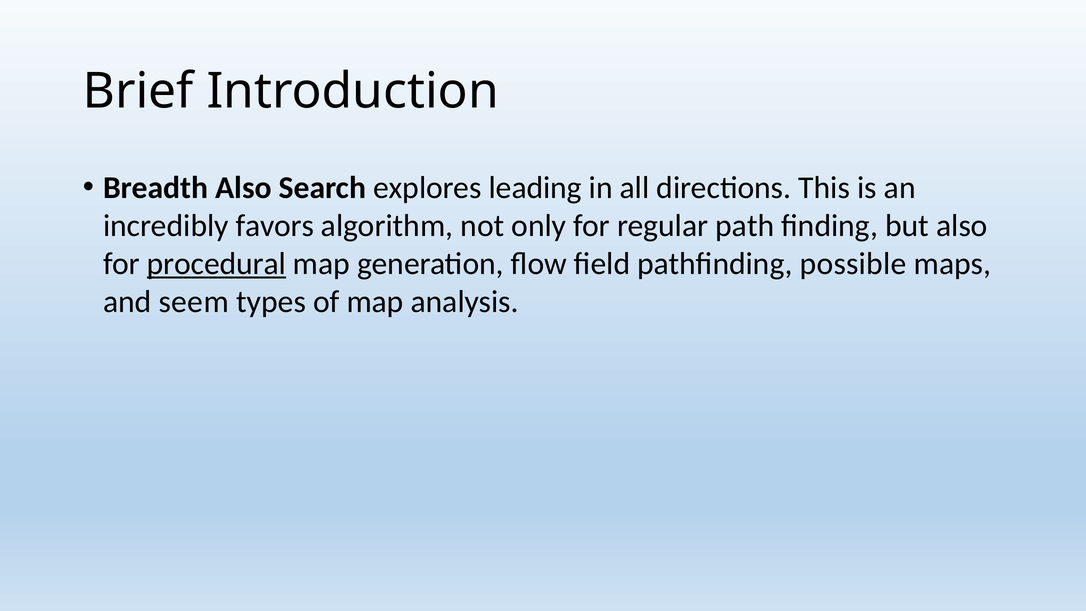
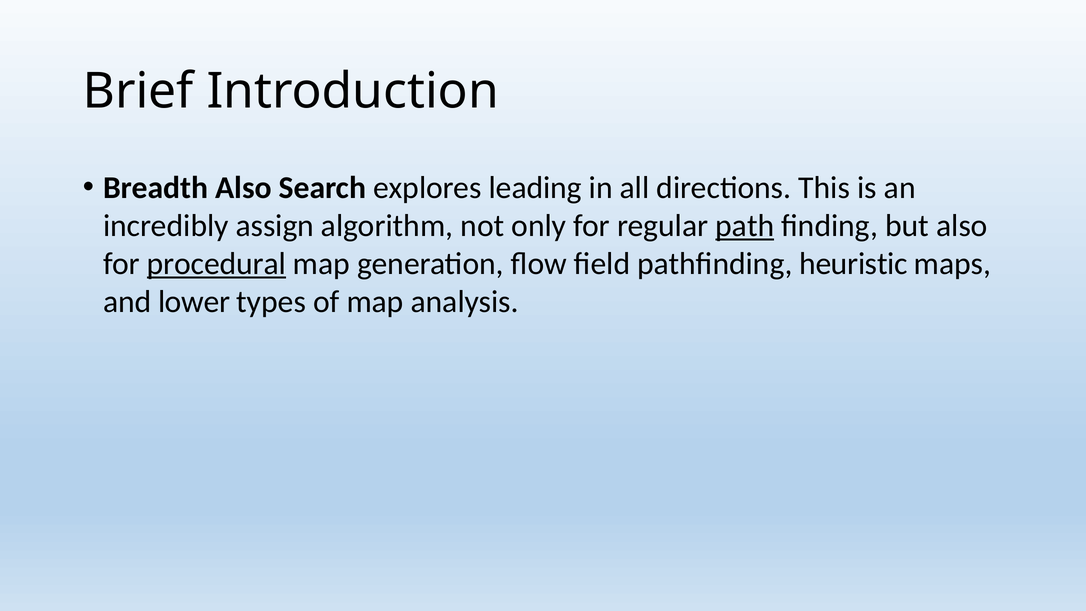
favors: favors -> assign
path underline: none -> present
possible: possible -> heuristic
seem: seem -> lower
